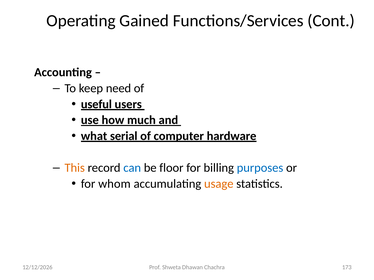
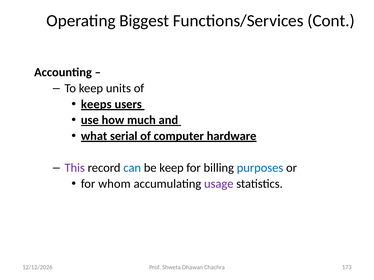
Gained: Gained -> Biggest
need: need -> units
useful: useful -> keeps
This colour: orange -> purple
be floor: floor -> keep
usage colour: orange -> purple
